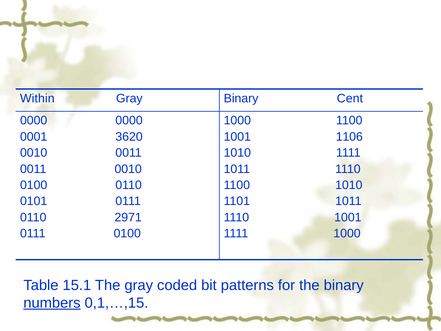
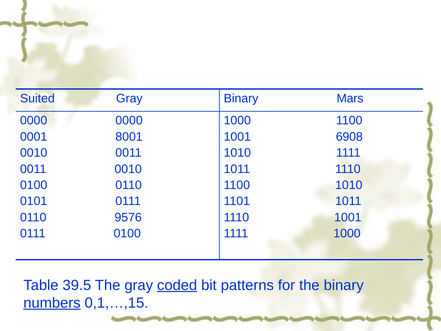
Within: Within -> Suited
Cent: Cent -> Mars
3620: 3620 -> 8001
1106: 1106 -> 6908
2971: 2971 -> 9576
15.1: 15.1 -> 39.5
coded underline: none -> present
